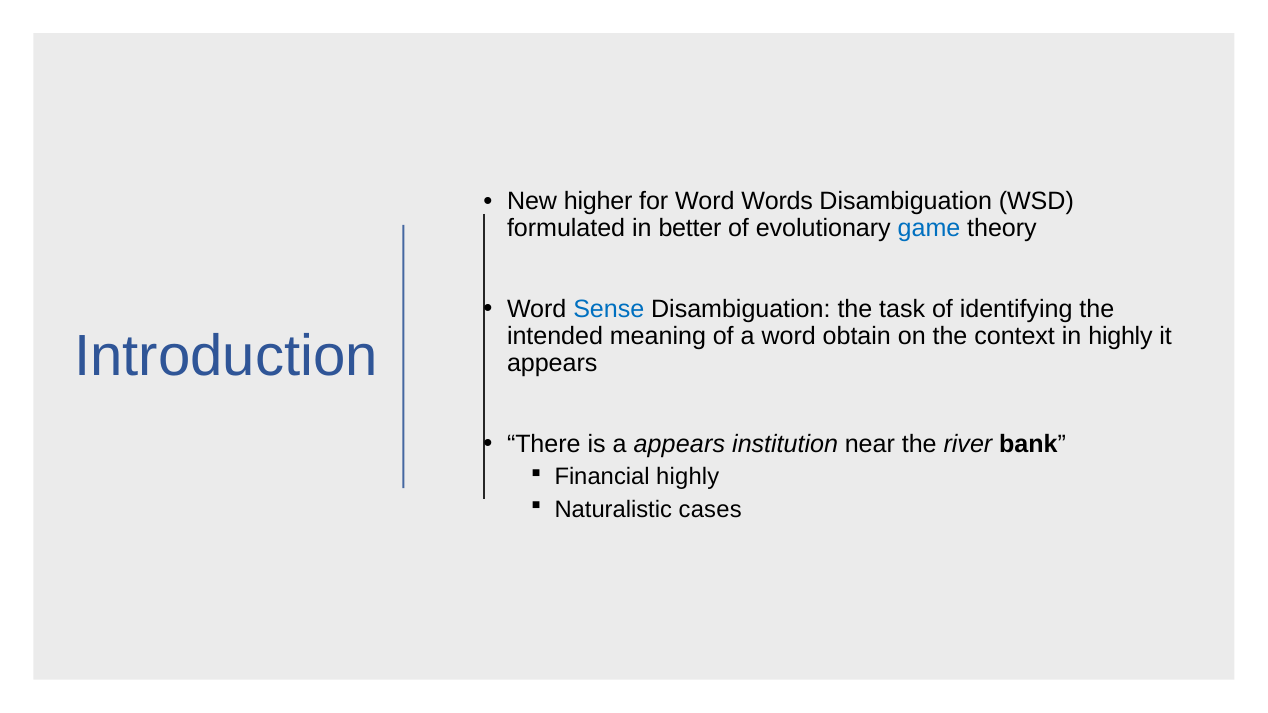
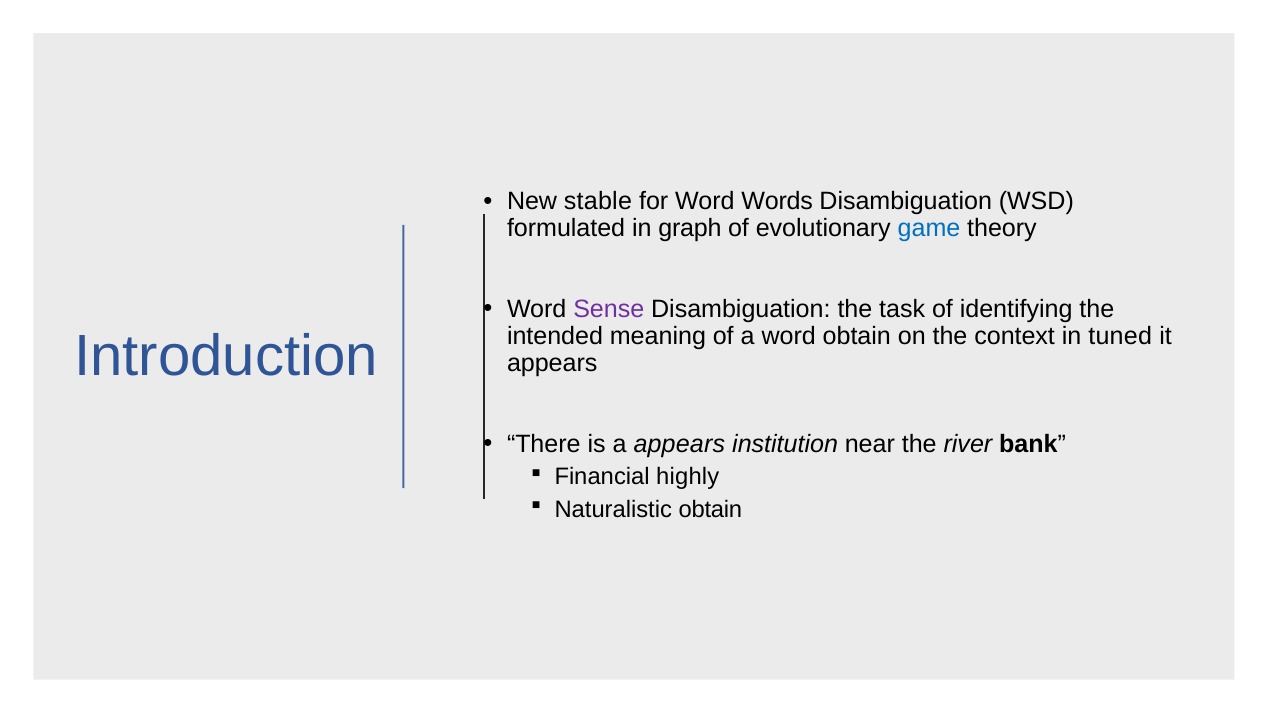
higher: higher -> stable
better: better -> graph
Sense colour: blue -> purple
in highly: highly -> tuned
Naturalistic cases: cases -> obtain
